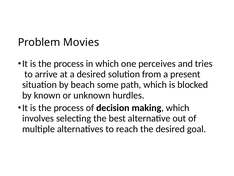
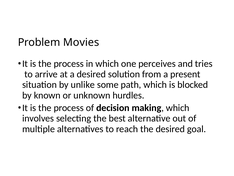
beach: beach -> unlike
